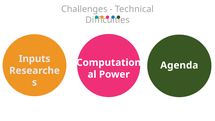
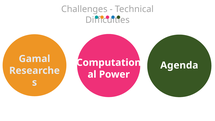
Inputs: Inputs -> Gamal
